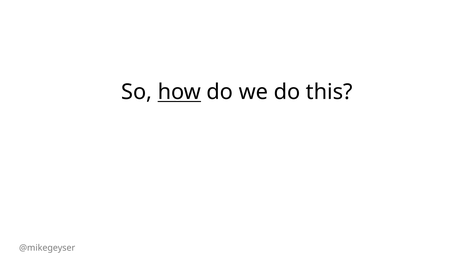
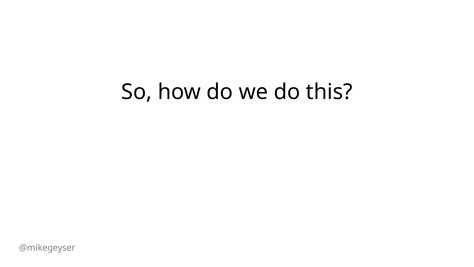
how underline: present -> none
